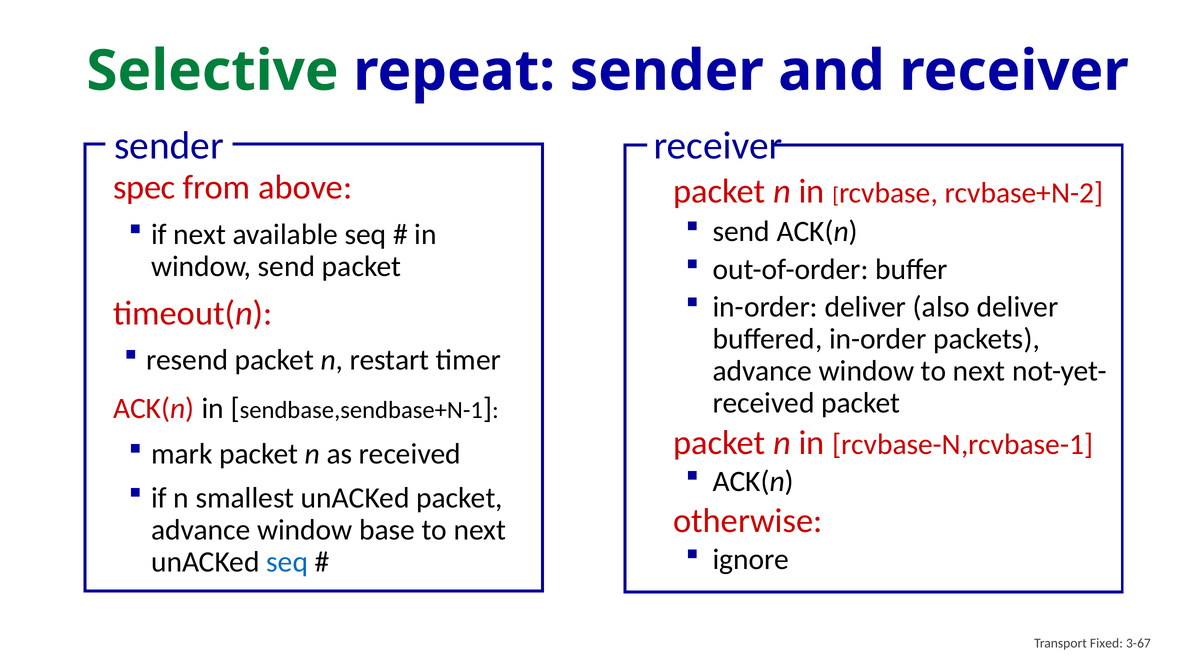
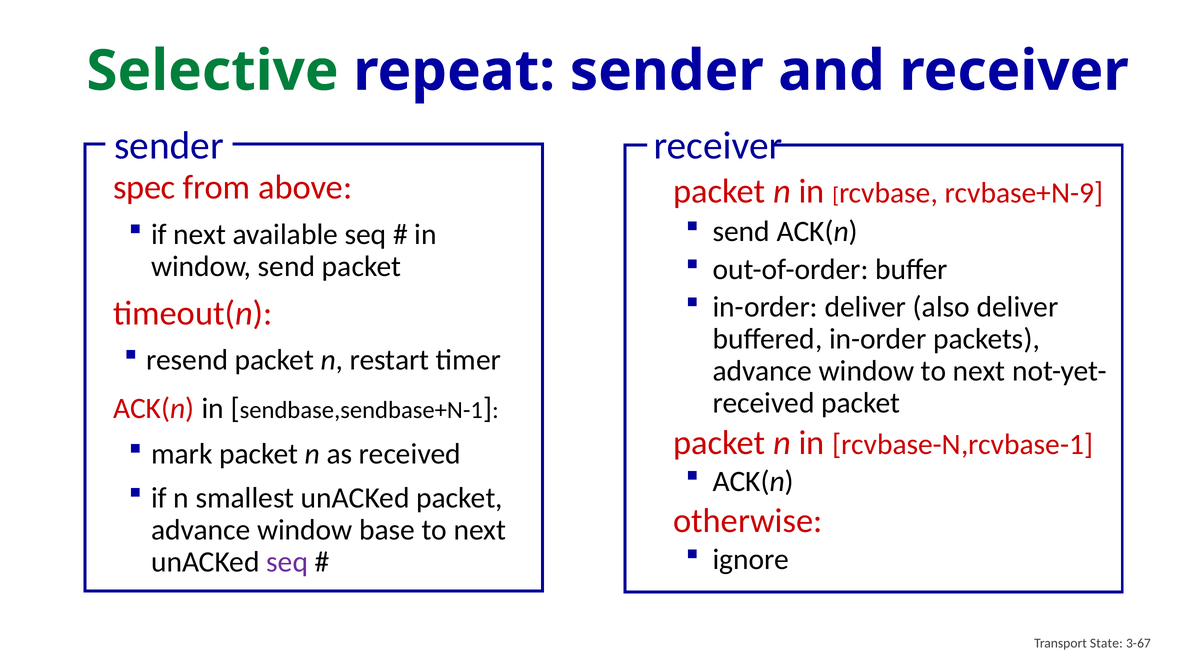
rcvbase+N-2: rcvbase+N-2 -> rcvbase+N-9
seq at (287, 562) colour: blue -> purple
Fixed: Fixed -> State
